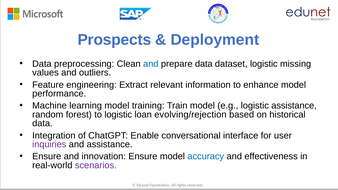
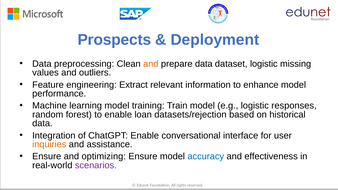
and at (151, 64) colour: blue -> orange
logistic assistance: assistance -> responses
to logistic: logistic -> enable
evolving/rejection: evolving/rejection -> datasets/rejection
inquiries colour: purple -> orange
innovation: innovation -> optimizing
